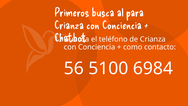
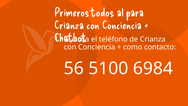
busca: busca -> todos
